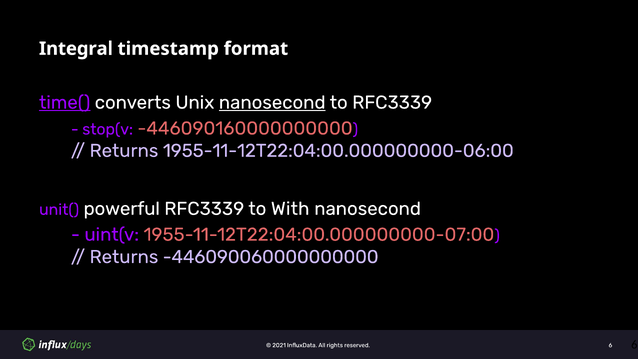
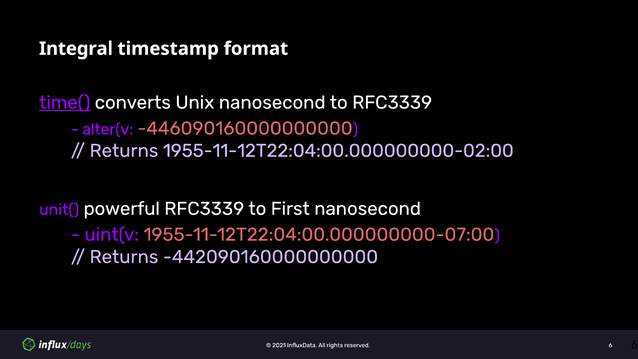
nanosecond at (272, 102) underline: present -> none
stop(v: stop(v -> alter(v
1955-11-12T22:04:00.000000000-06:00: 1955-11-12T22:04:00.000000000-06:00 -> 1955-11-12T22:04:00.000000000-02:00
With: With -> First
-446090060000000000: -446090060000000000 -> -442090160000000000
